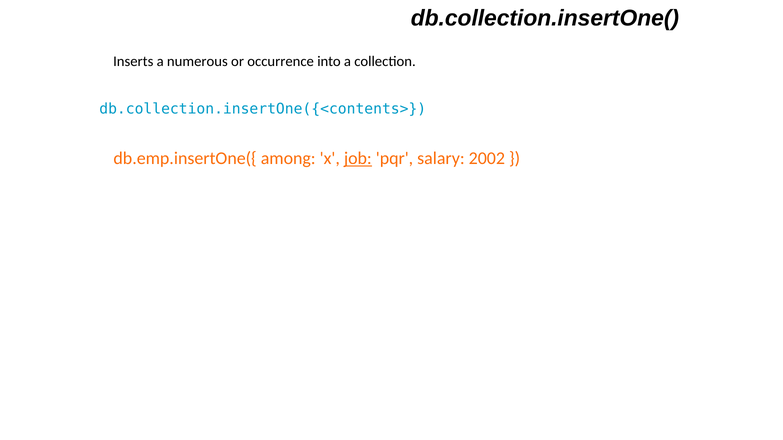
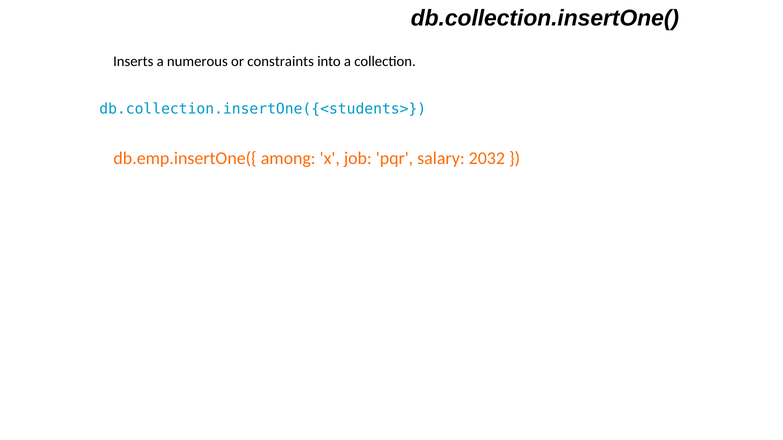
occurrence: occurrence -> constraints
db.collection.insertOne({<contents>: db.collection.insertOne({<contents> -> db.collection.insertOne({<students>
job underline: present -> none
2002: 2002 -> 2032
